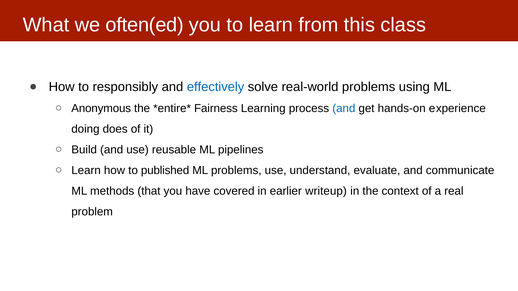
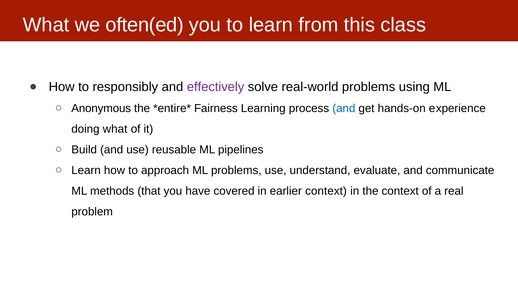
effectively colour: blue -> purple
doing does: does -> what
published: published -> approach
earlier writeup: writeup -> context
